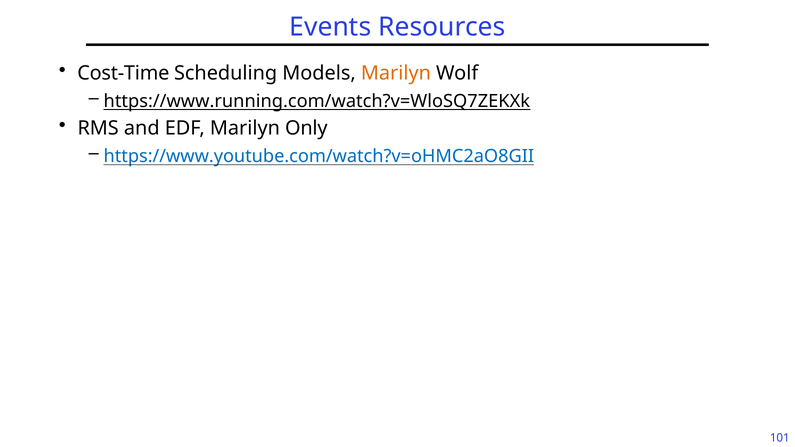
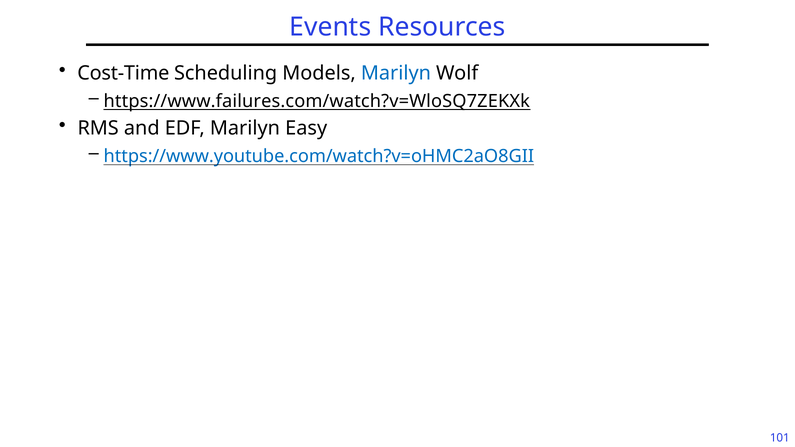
Marilyn at (396, 73) colour: orange -> blue
https://www.running.com/watch?v=WloSQ7ZEKXk: https://www.running.com/watch?v=WloSQ7ZEKXk -> https://www.failures.com/watch?v=WloSQ7ZEKXk
Only: Only -> Easy
